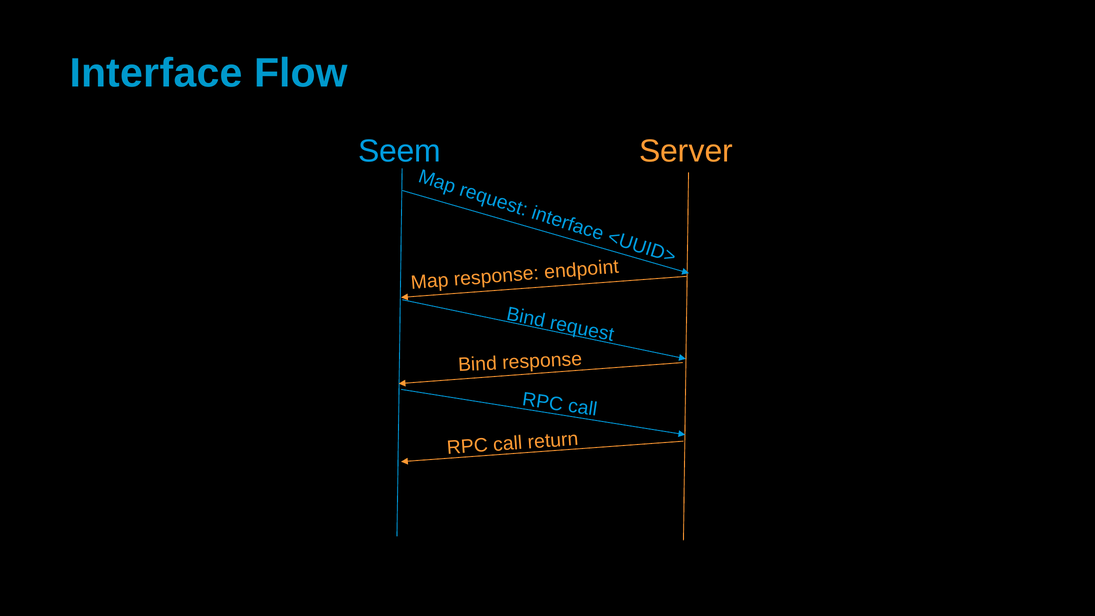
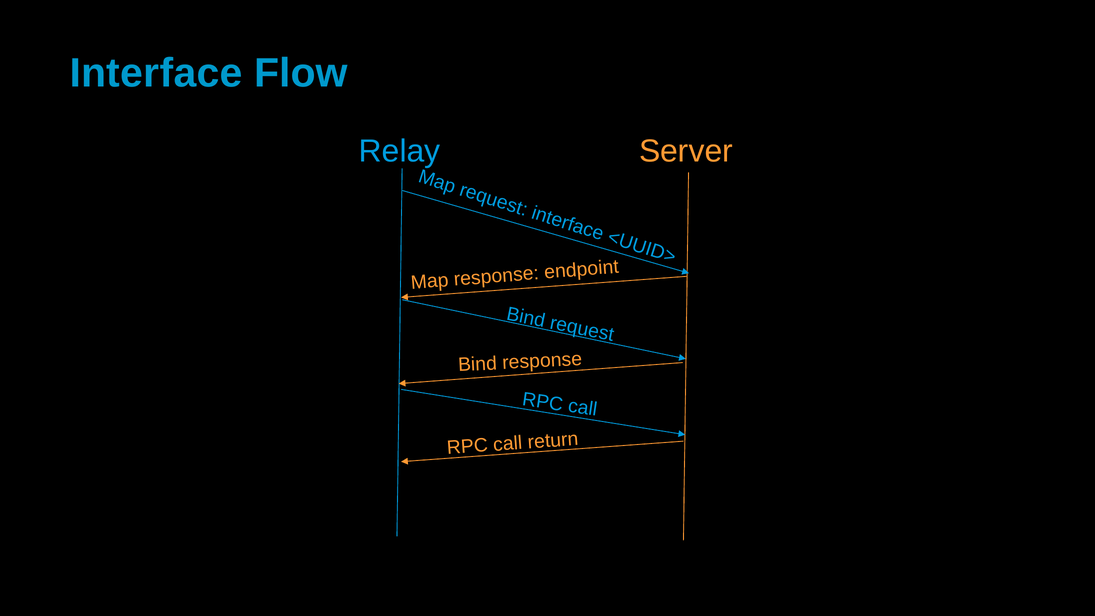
Seem: Seem -> Relay
